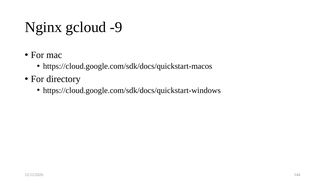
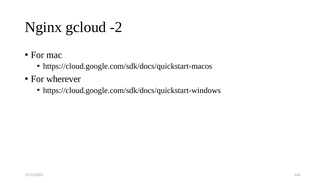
-9: -9 -> -2
directory: directory -> wherever
